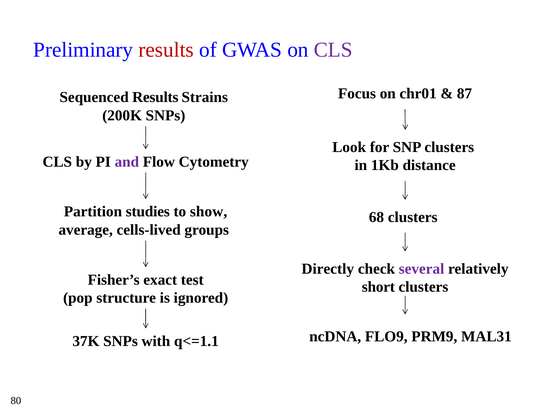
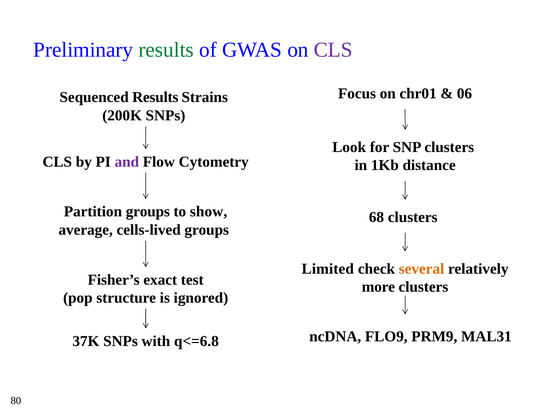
results at (166, 50) colour: red -> green
87: 87 -> 06
Partition studies: studies -> groups
Directly: Directly -> Limited
several colour: purple -> orange
short: short -> more
q<=1.1: q<=1.1 -> q<=6.8
